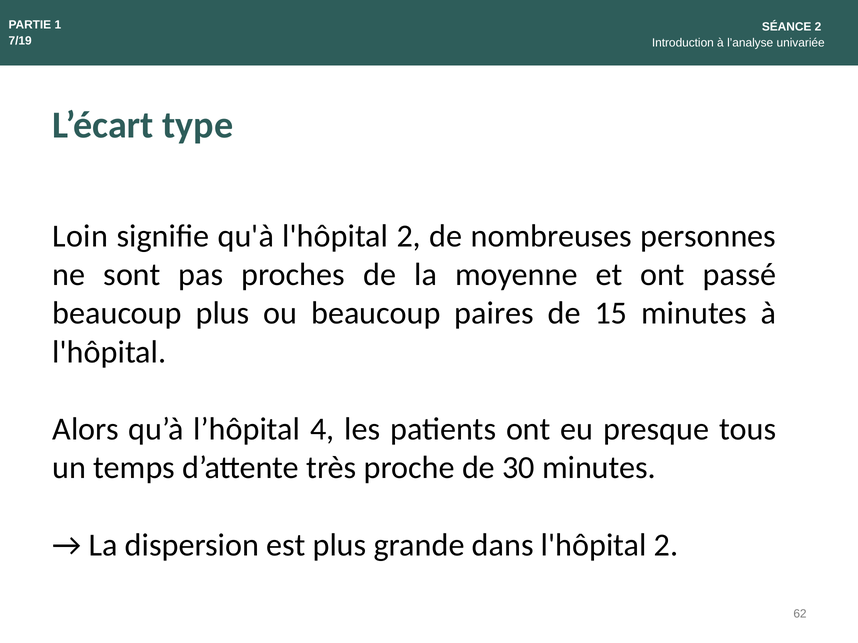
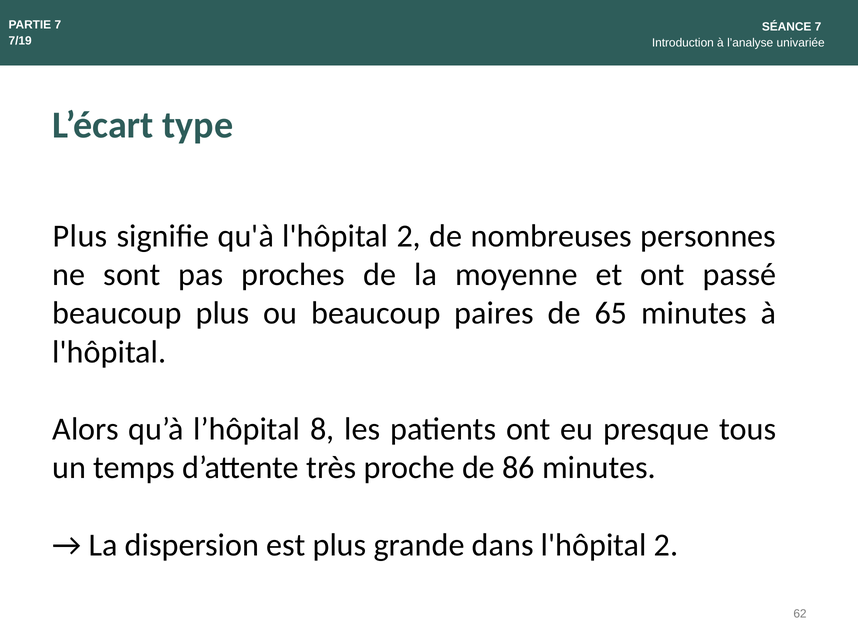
PARTIE 1: 1 -> 7
SÉANCE 2: 2 -> 7
Loin at (80, 236): Loin -> Plus
15: 15 -> 65
4: 4 -> 8
30: 30 -> 86
